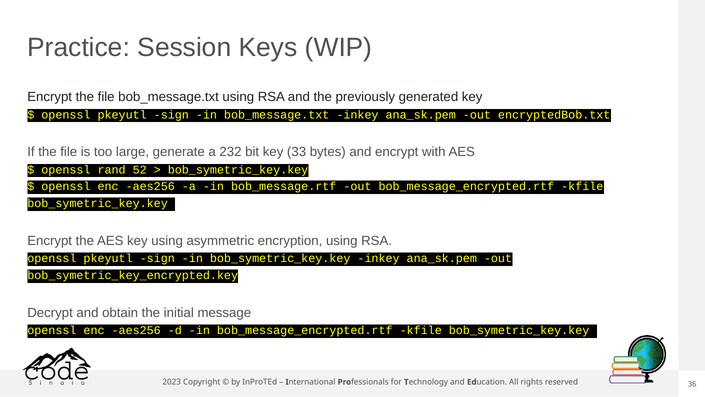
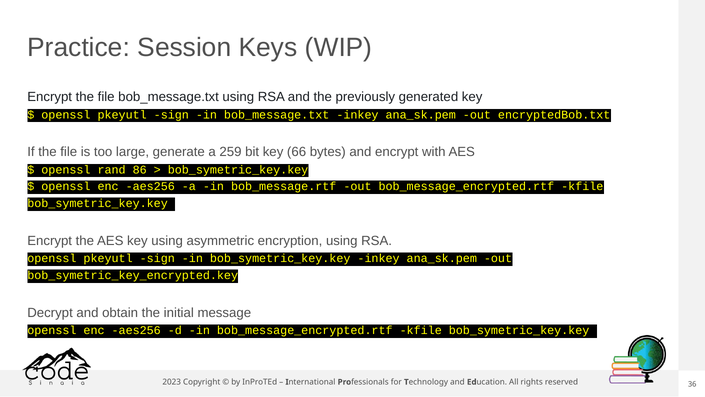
232: 232 -> 259
33: 33 -> 66
52: 52 -> 86
